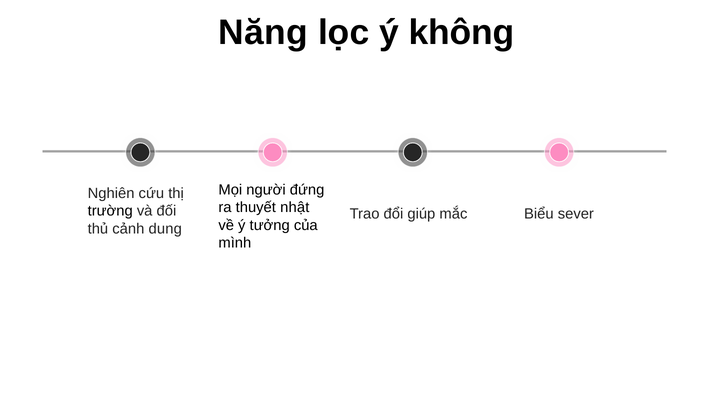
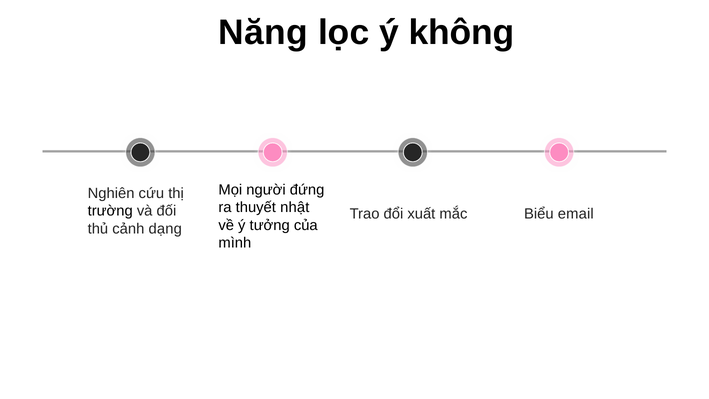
giúp: giúp -> xuất
sever: sever -> email
dung: dung -> dạng
